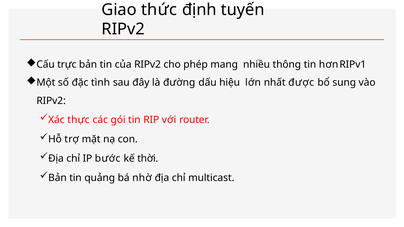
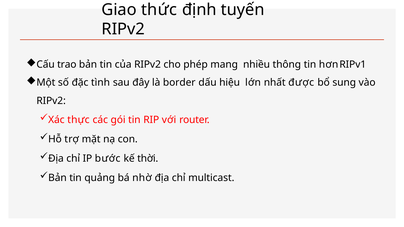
trực: trực -> trao
đường: đường -> border
